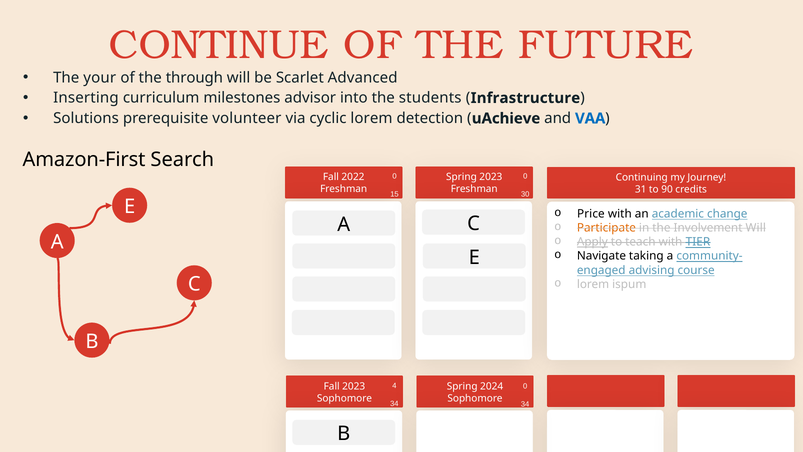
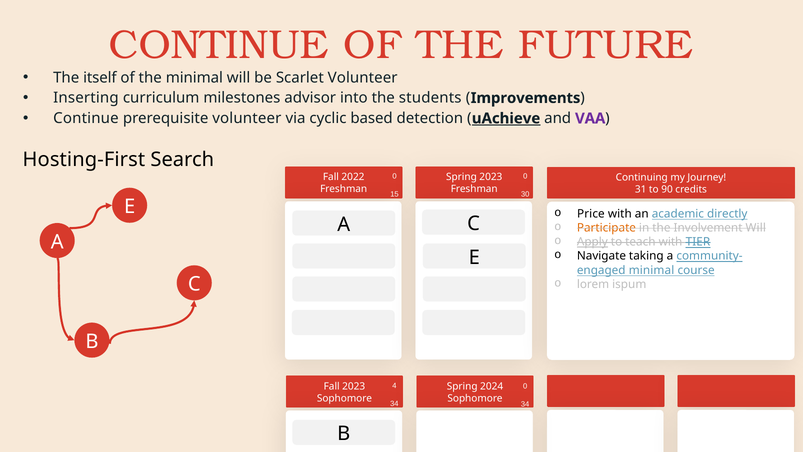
your: your -> itself
the through: through -> minimal
Scarlet Advanced: Advanced -> Volunteer
Infrastructure: Infrastructure -> Improvements
Solutions at (86, 118): Solutions -> Continue
cyclic lorem: lorem -> based
uAchieve underline: none -> present
VAA colour: blue -> purple
Amazon-First: Amazon-First -> Hosting-First
change: change -> directly
advising at (652, 270): advising -> minimal
